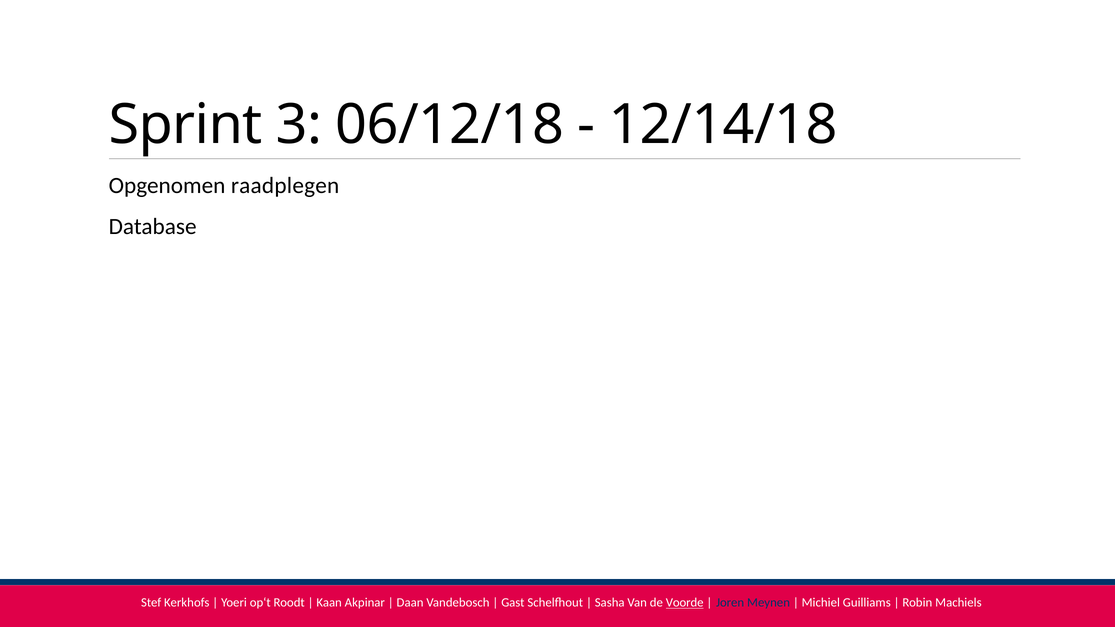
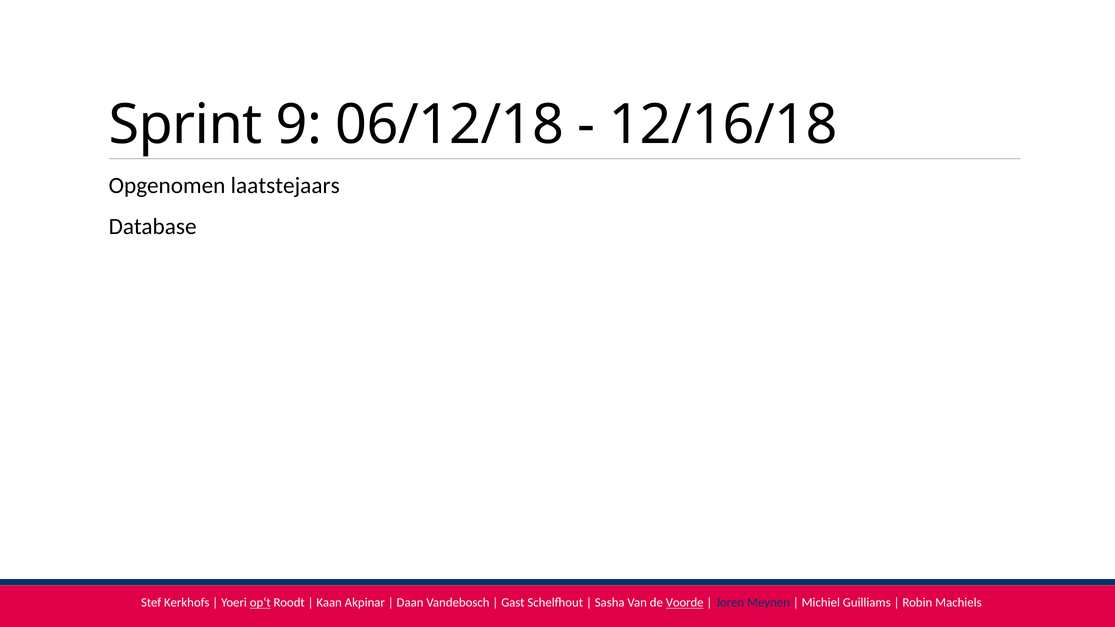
3: 3 -> 9
12/14/18: 12/14/18 -> 12/16/18
raadplegen: raadplegen -> laatstejaars
op‘t underline: none -> present
